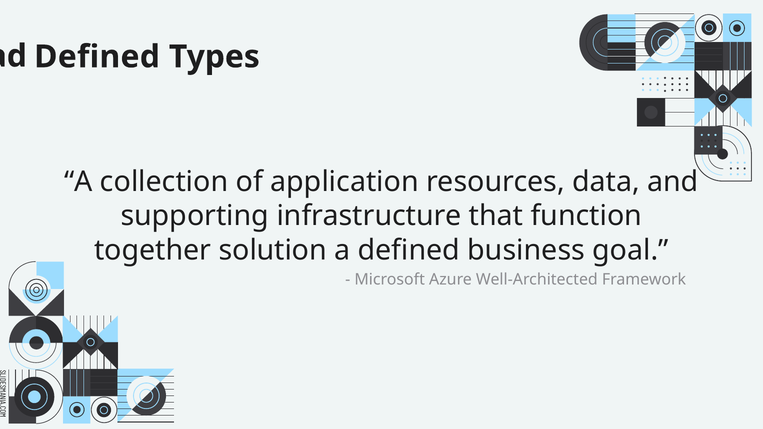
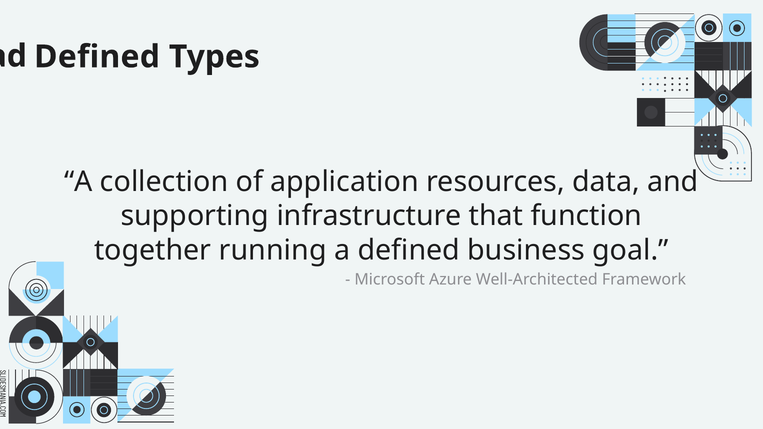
solution: solution -> running
